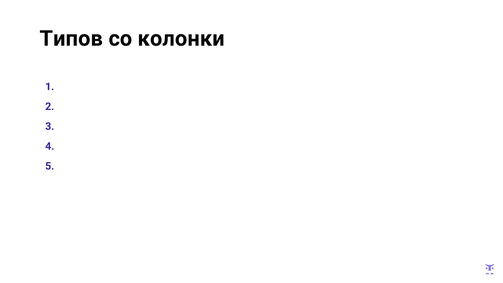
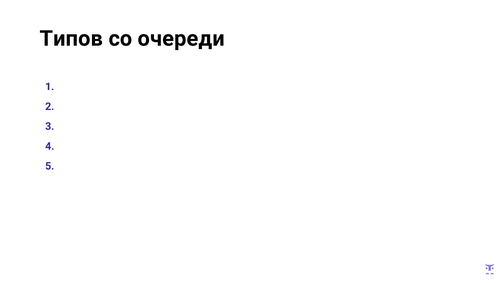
колонки: колонки -> очереди
